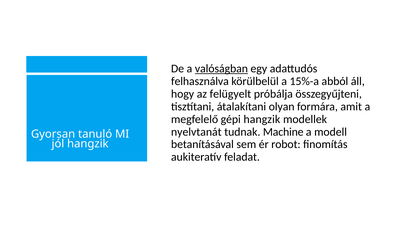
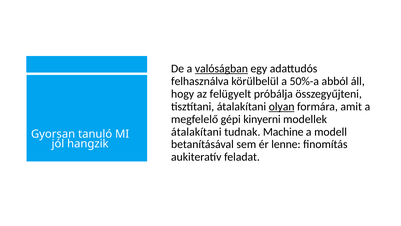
15%-a: 15%-a -> 50%-a
olyan underline: none -> present
gépi hangzik: hangzik -> kinyerni
nyelvtanát at (196, 132): nyelvtanát -> átalakítani
robot: robot -> lenne
